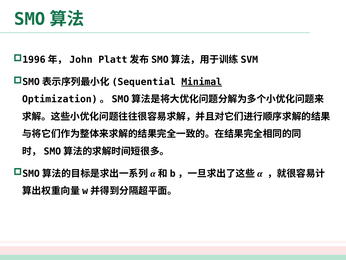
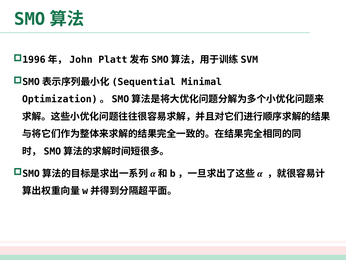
Minimal underline: present -> none
